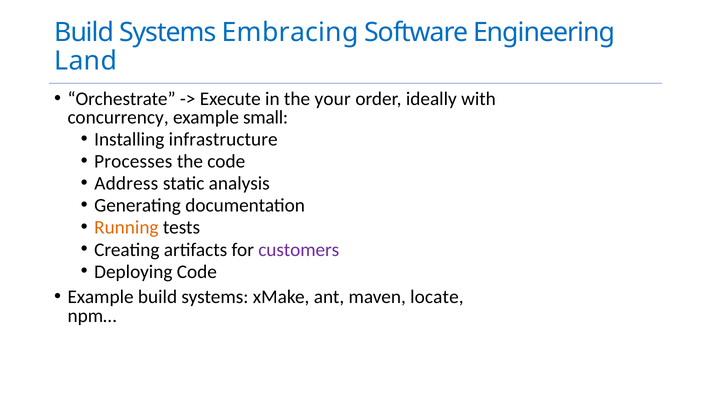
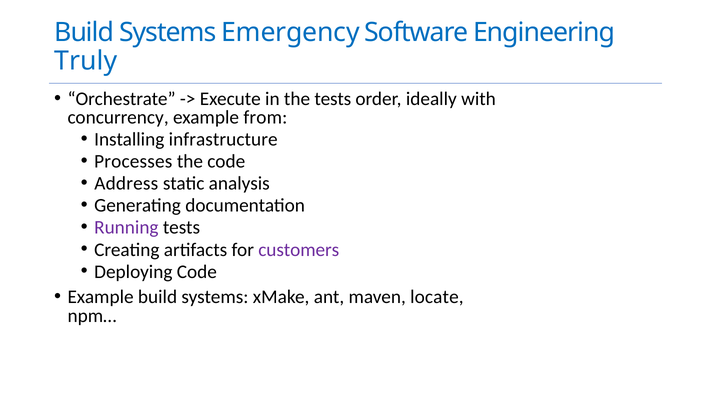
Embracing: Embracing -> Emergency
Land: Land -> Truly
the your: your -> tests
small: small -> from
Running colour: orange -> purple
